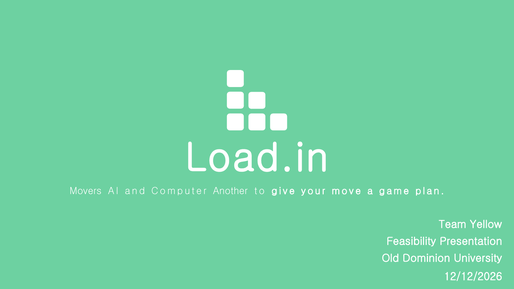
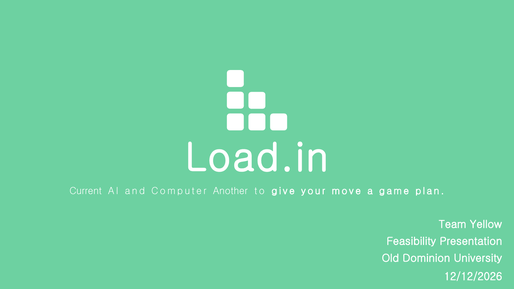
Movers: Movers -> Current
